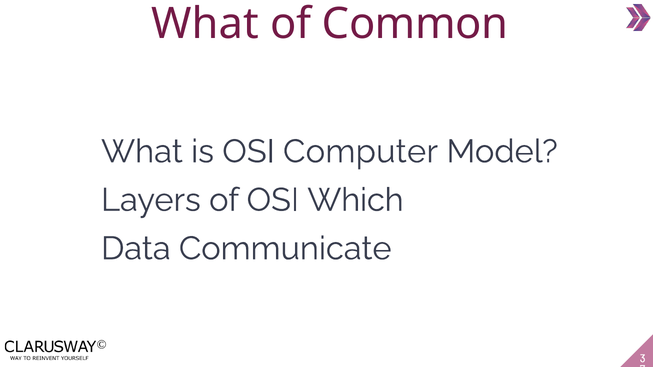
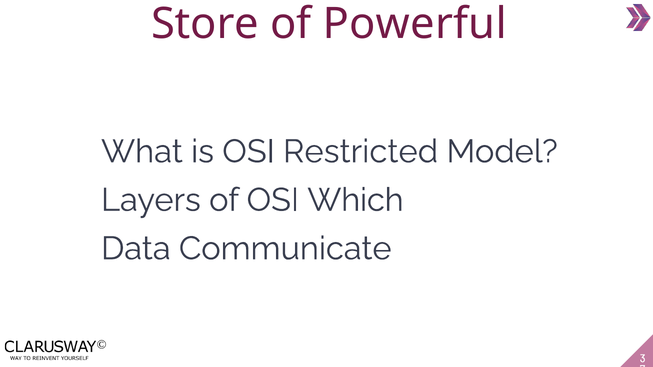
What: What -> Store
Common: Common -> Powerful
Computer: Computer -> Restricted
